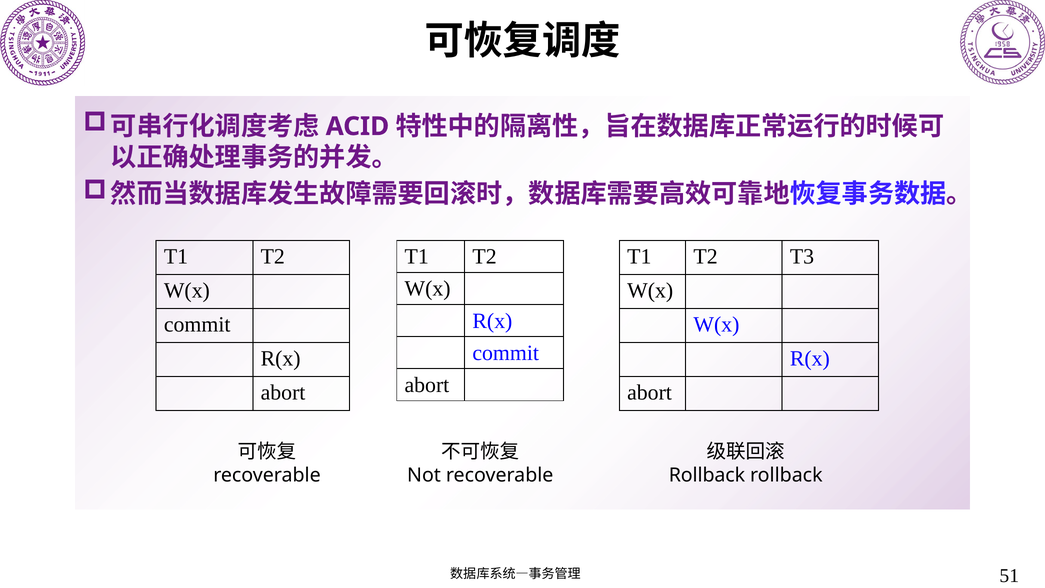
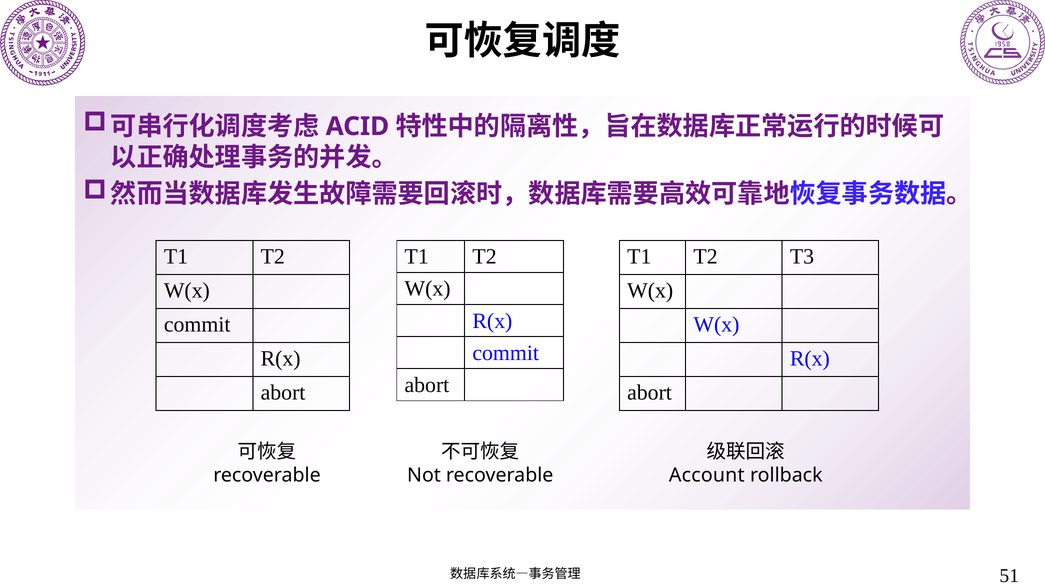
Rollback at (707, 475): Rollback -> Account
